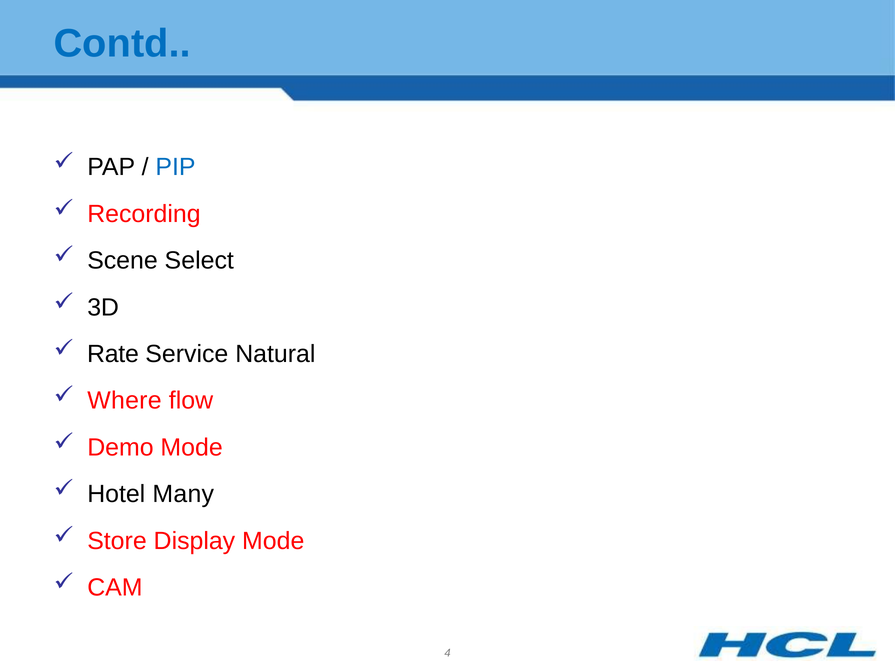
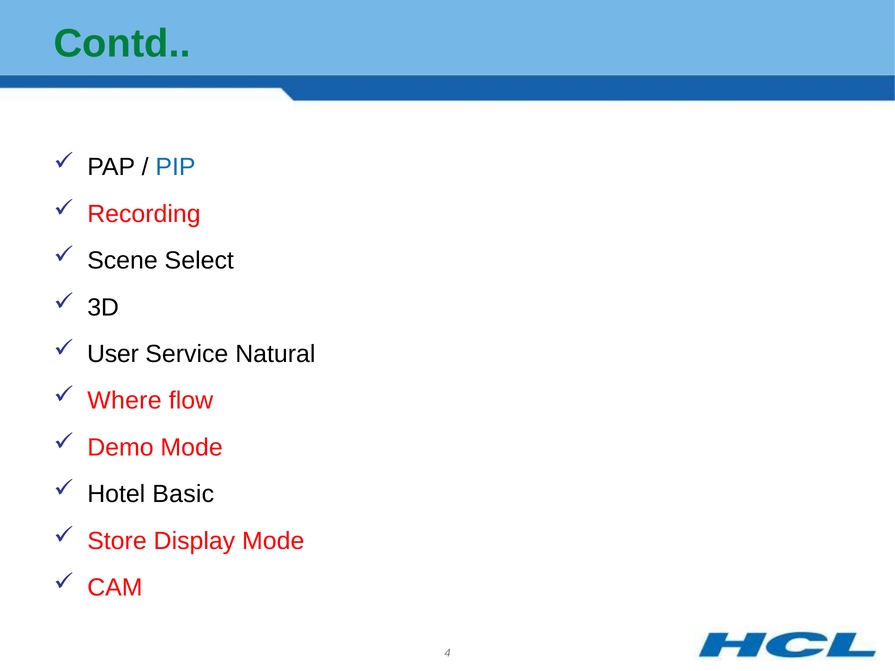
Contd colour: blue -> green
Rate: Rate -> User
Many: Many -> Basic
